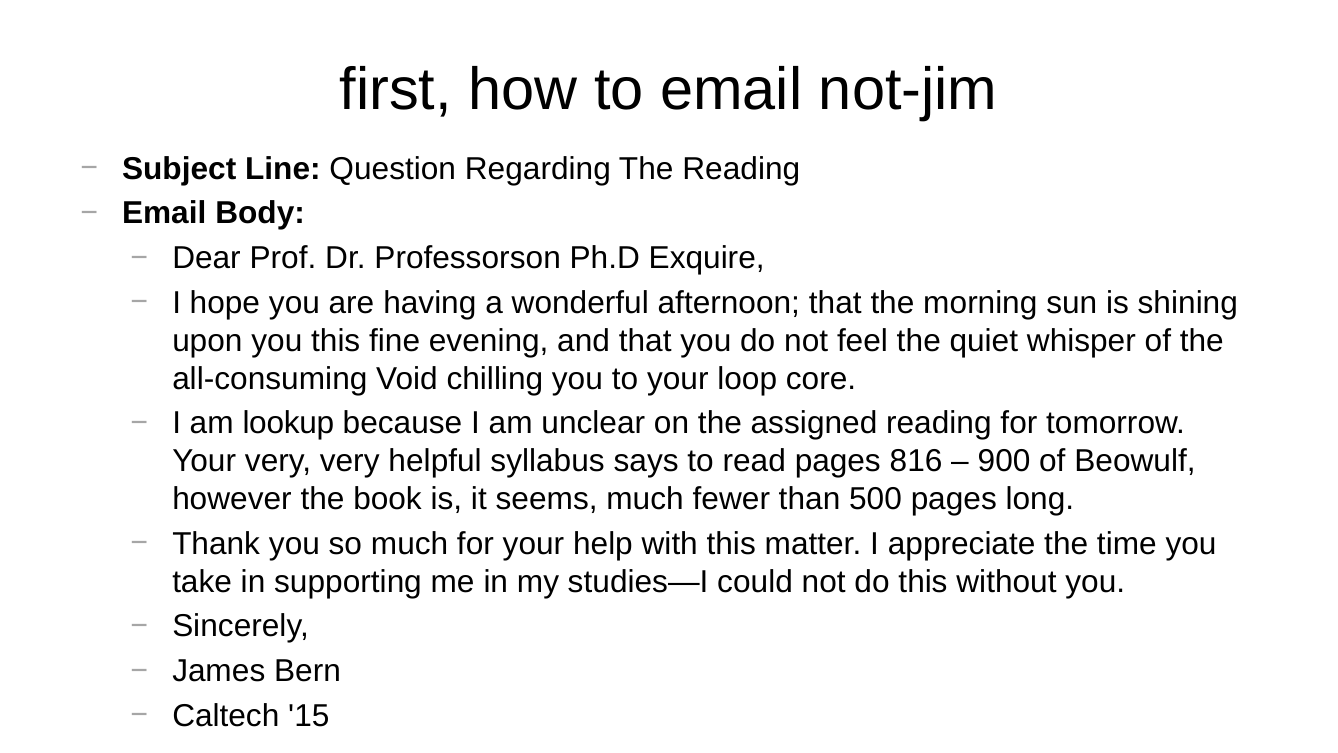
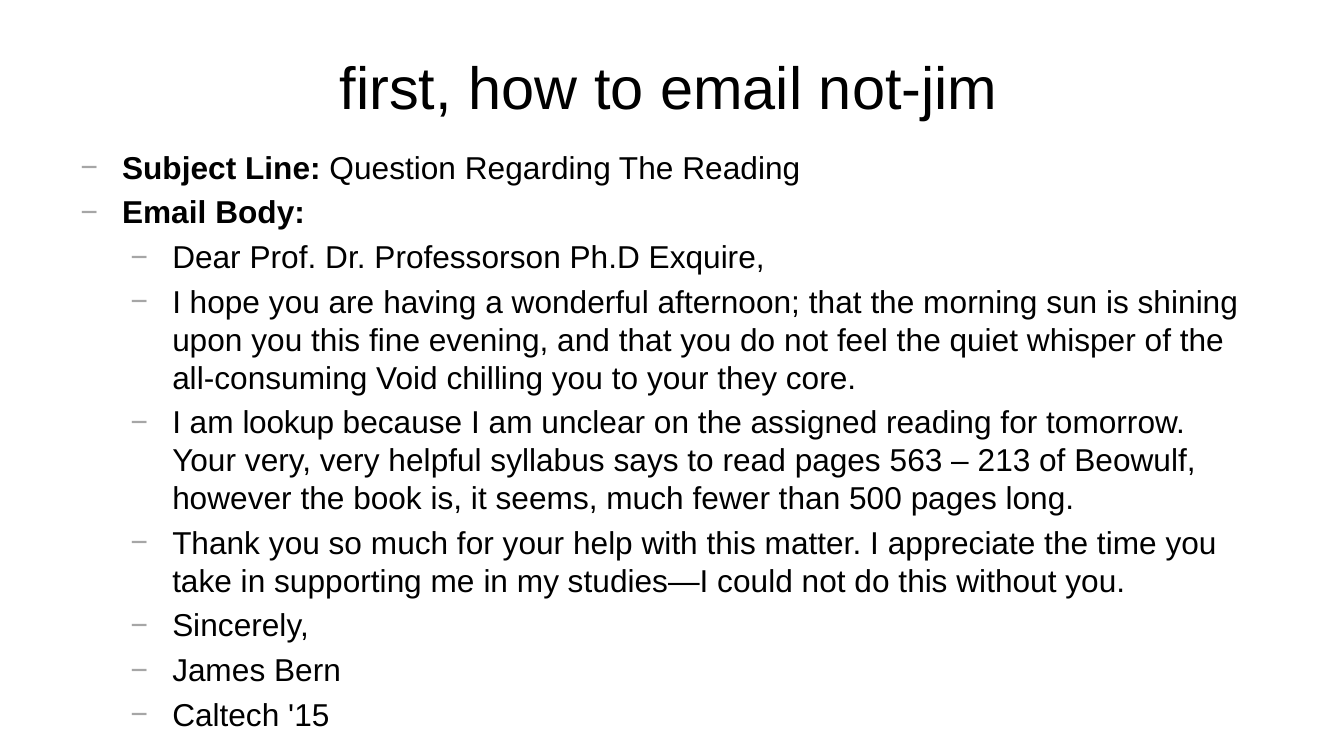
loop: loop -> they
816: 816 -> 563
900: 900 -> 213
